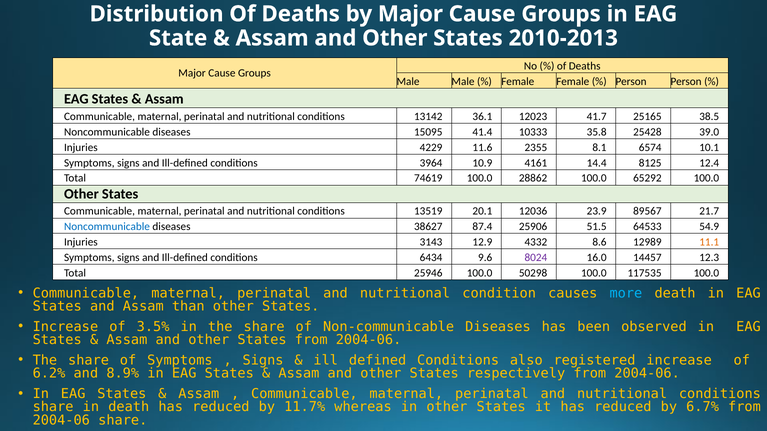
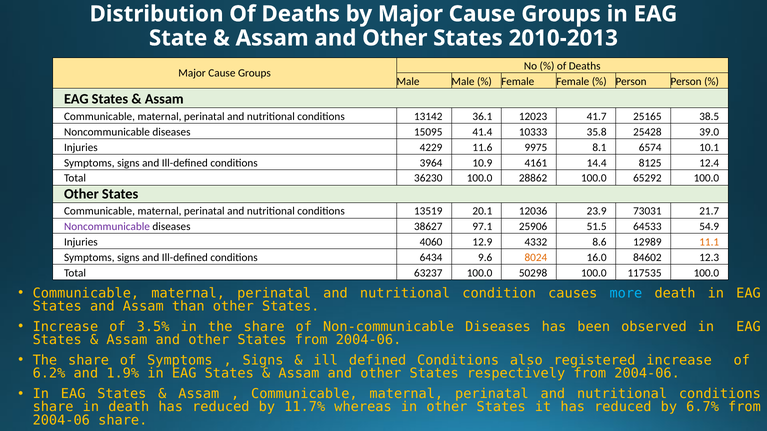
2355: 2355 -> 9975
74619: 74619 -> 36230
89567: 89567 -> 73031
Noncommunicable at (107, 227) colour: blue -> purple
87.4: 87.4 -> 97.1
3143: 3143 -> 4060
8024 colour: purple -> orange
14457: 14457 -> 84602
25946: 25946 -> 63237
8.9%: 8.9% -> 1.9%
